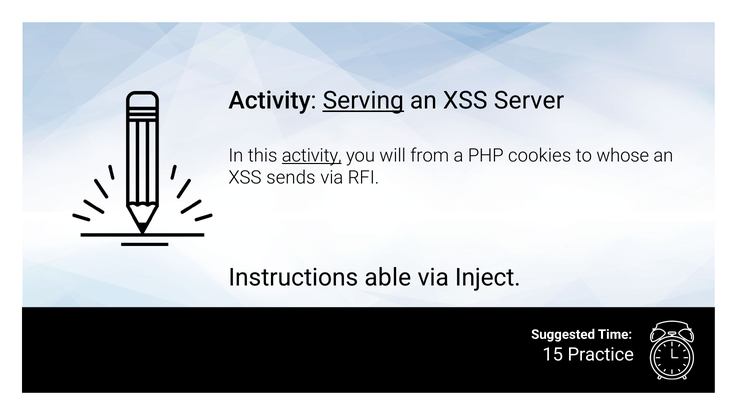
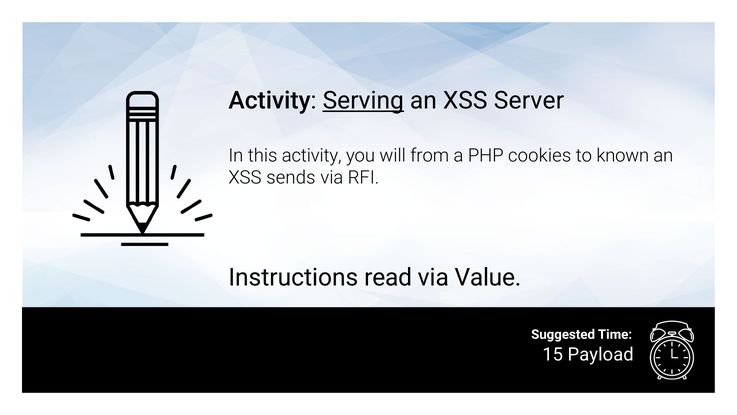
activity at (312, 155) underline: present -> none
whose: whose -> known
able: able -> read
Inject: Inject -> Value
Practice: Practice -> Payload
